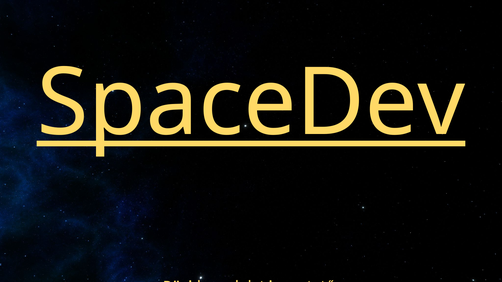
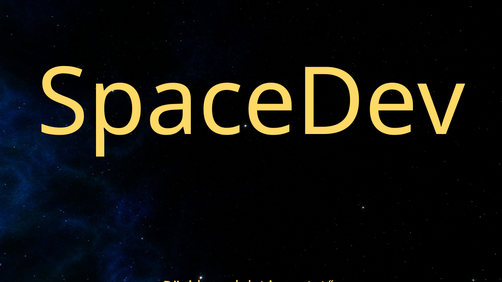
SpaceDev underline: present -> none
